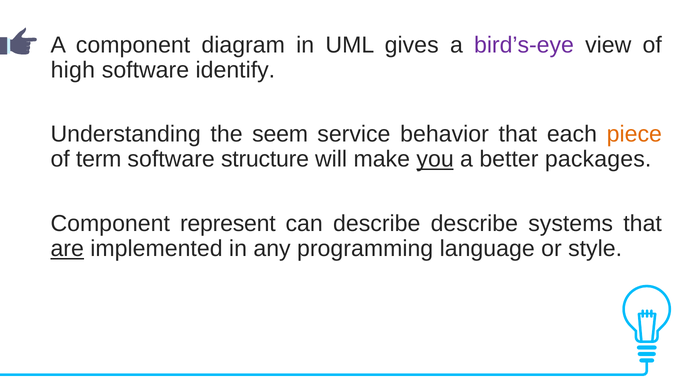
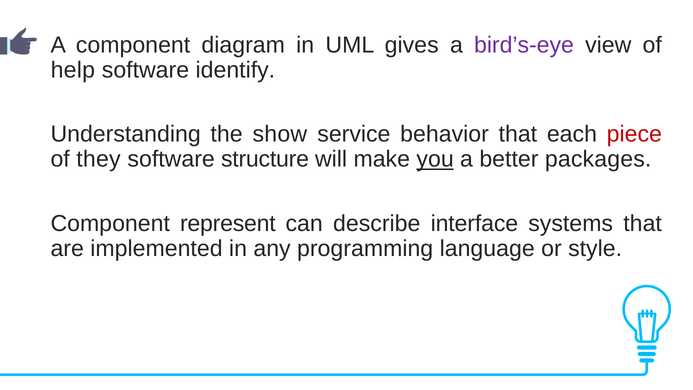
high: high -> help
seem: seem -> show
piece colour: orange -> red
term: term -> they
describe describe: describe -> interface
are underline: present -> none
